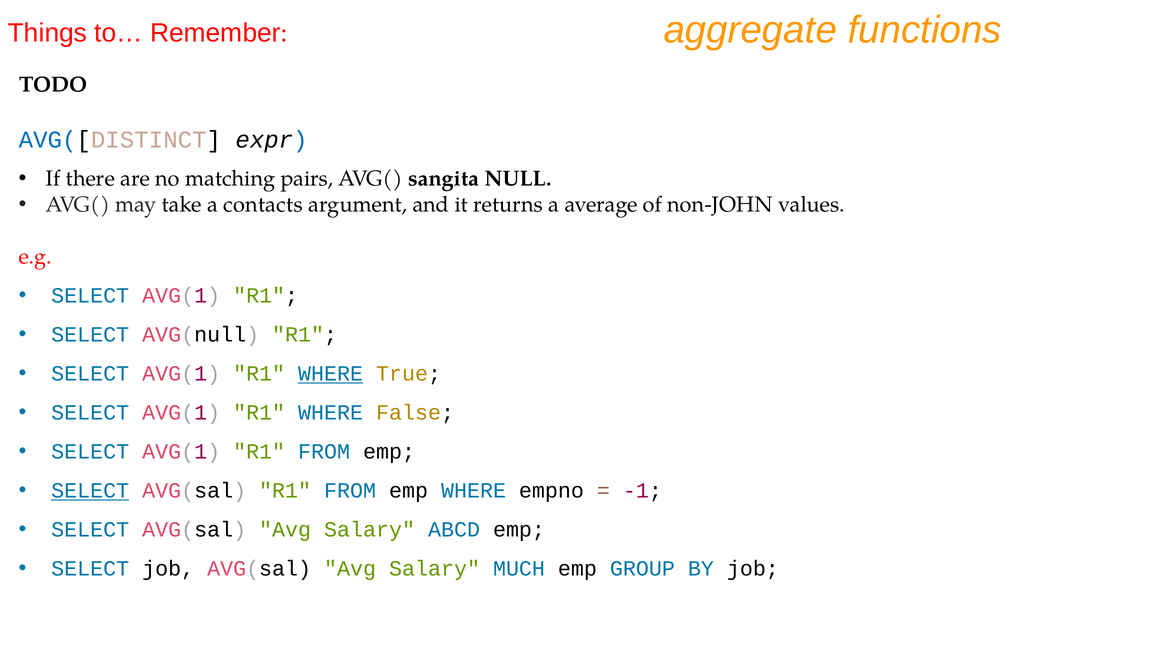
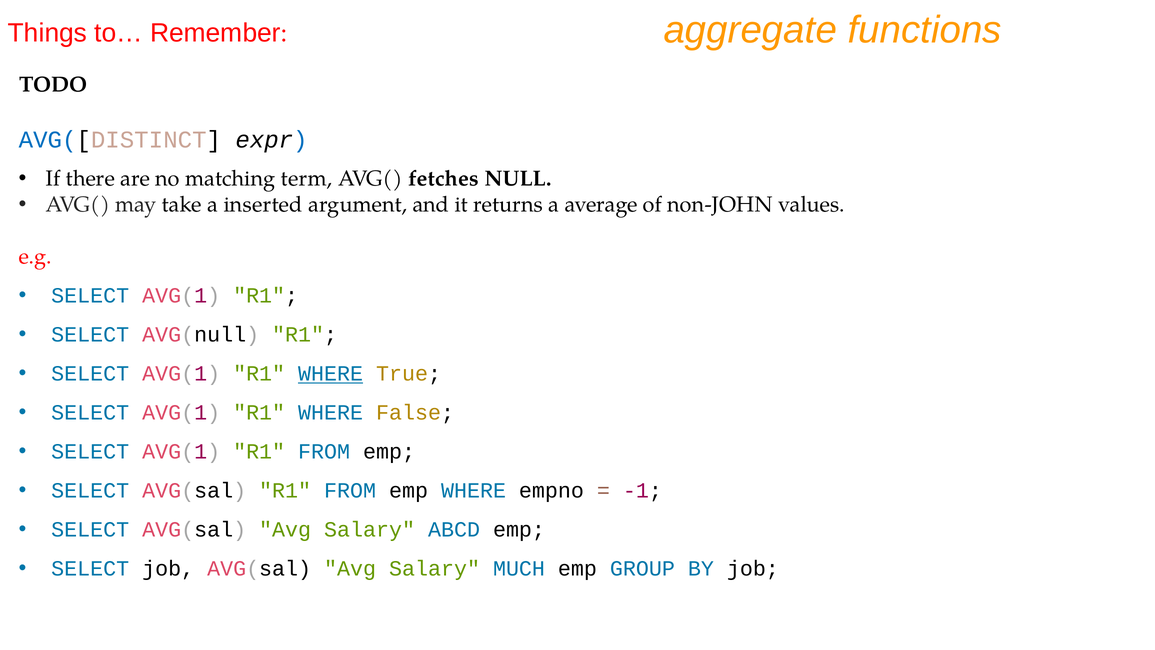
pairs: pairs -> term
sangita: sangita -> fetches
contacts: contacts -> inserted
SELECT at (90, 490) underline: present -> none
